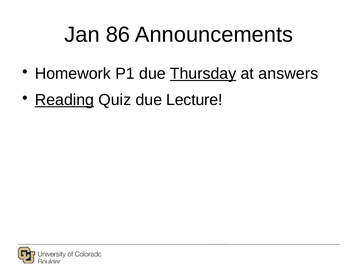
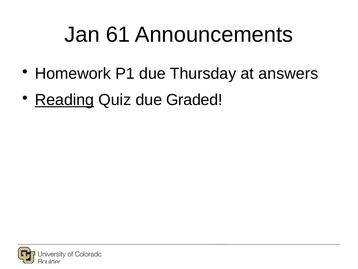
86: 86 -> 61
Thursday underline: present -> none
Lecture: Lecture -> Graded
